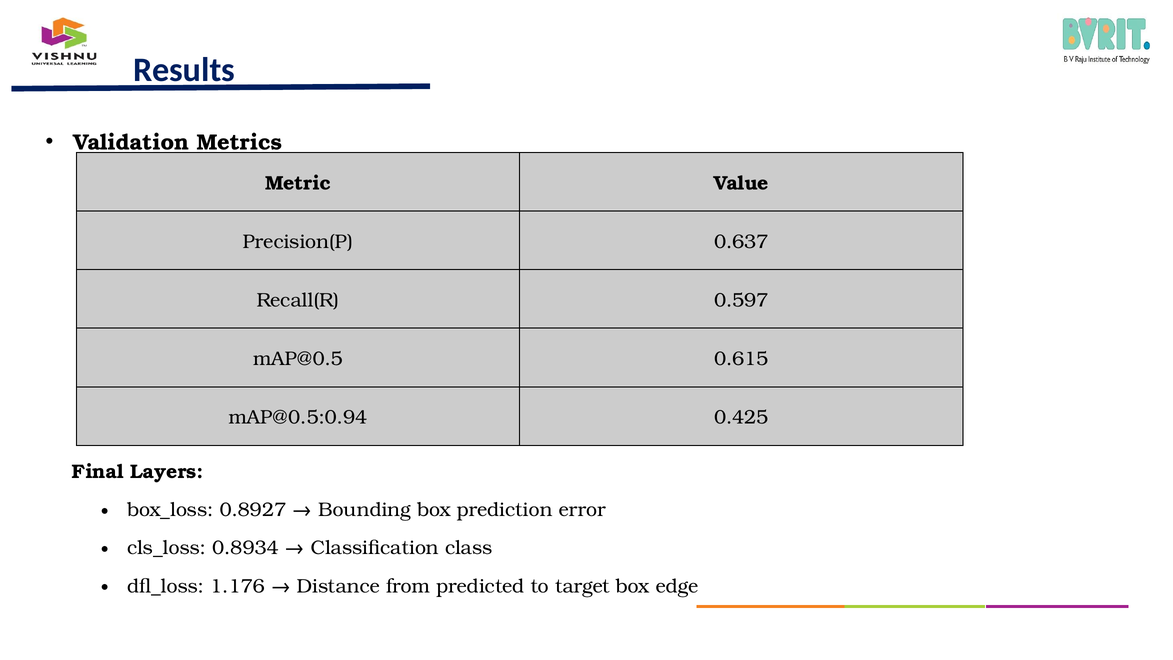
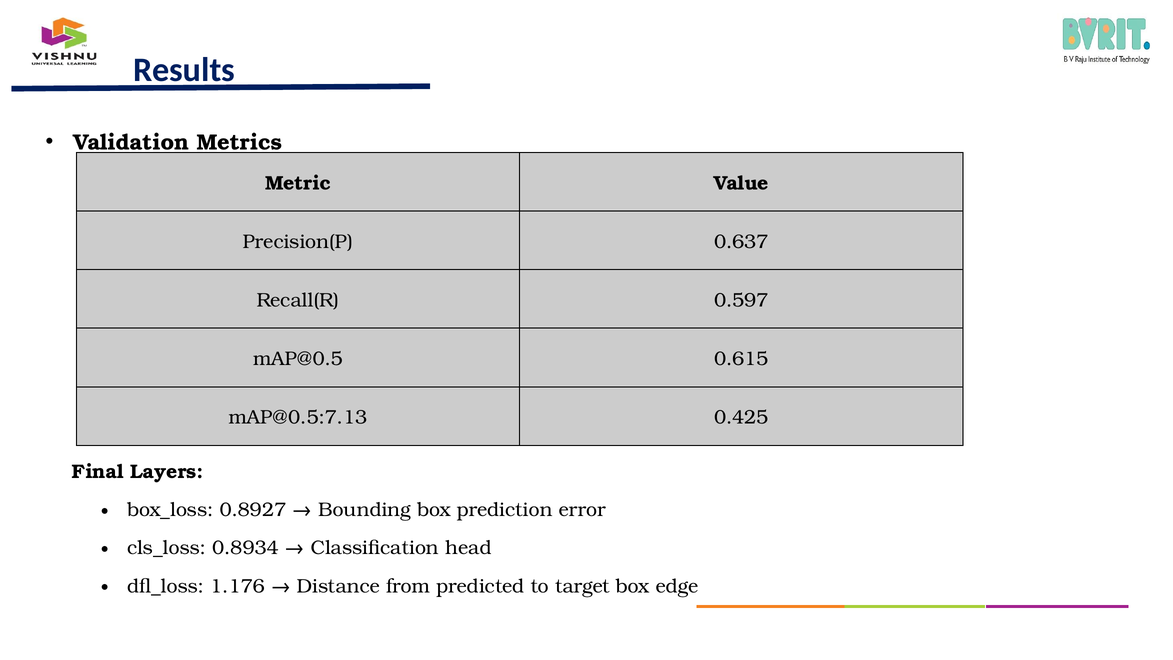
mAP@0.5:0.94: mAP@0.5:0.94 -> mAP@0.5:7.13
class: class -> head
